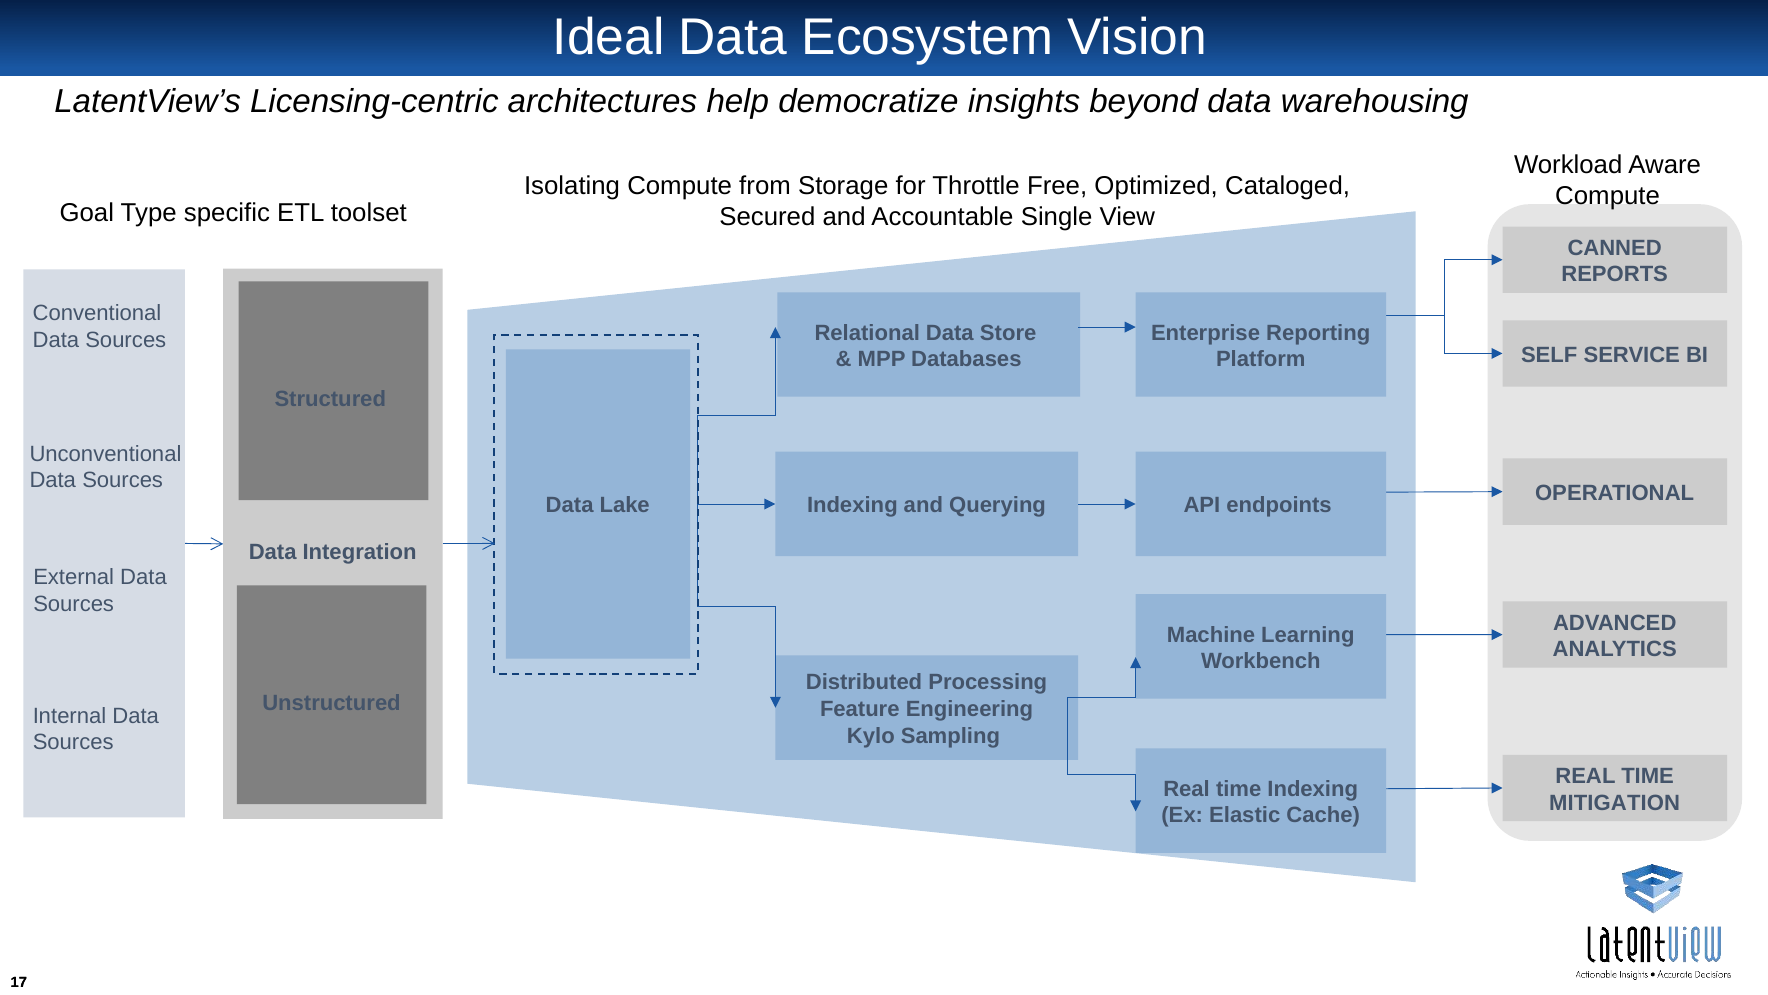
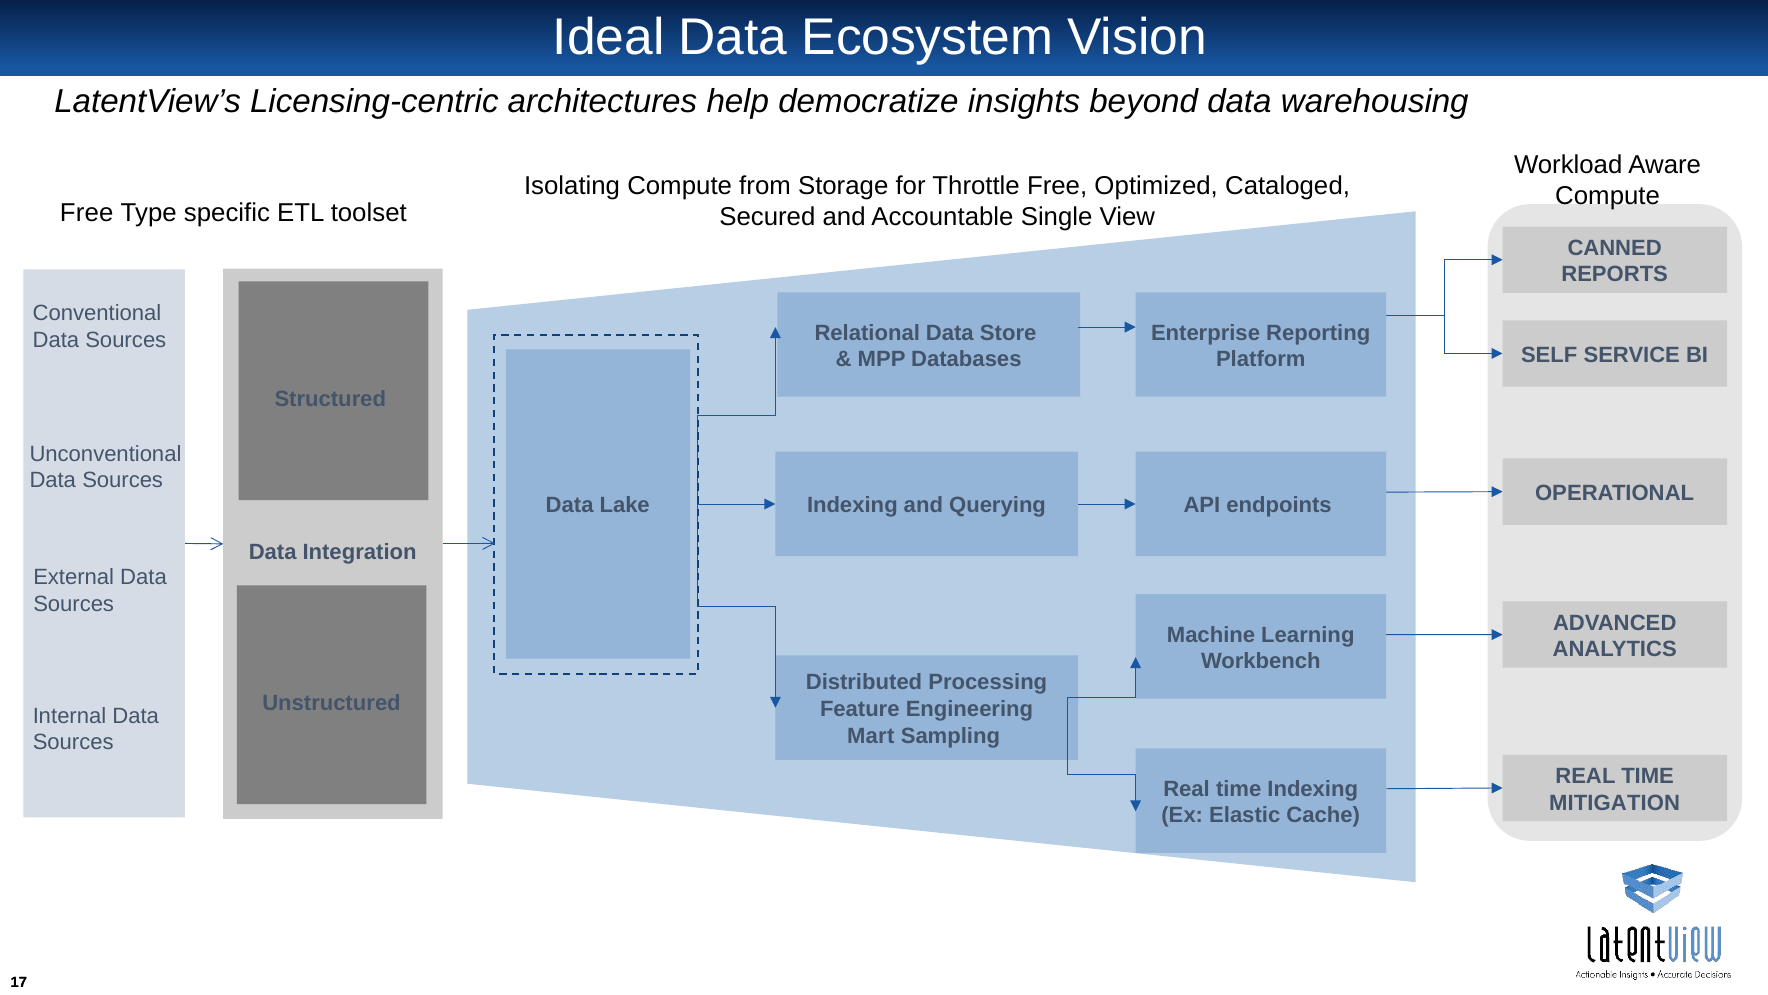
Goal at (87, 213): Goal -> Free
Kylo: Kylo -> Mart
